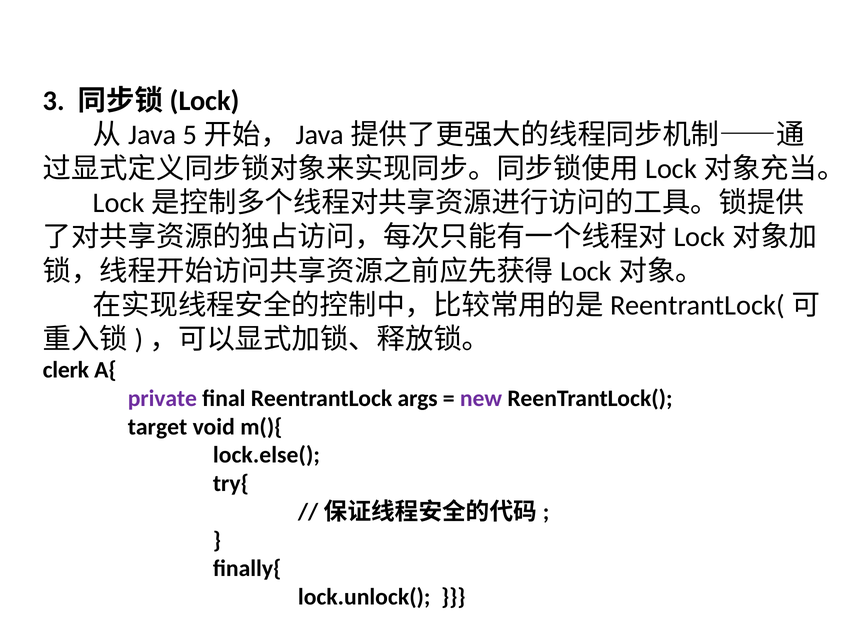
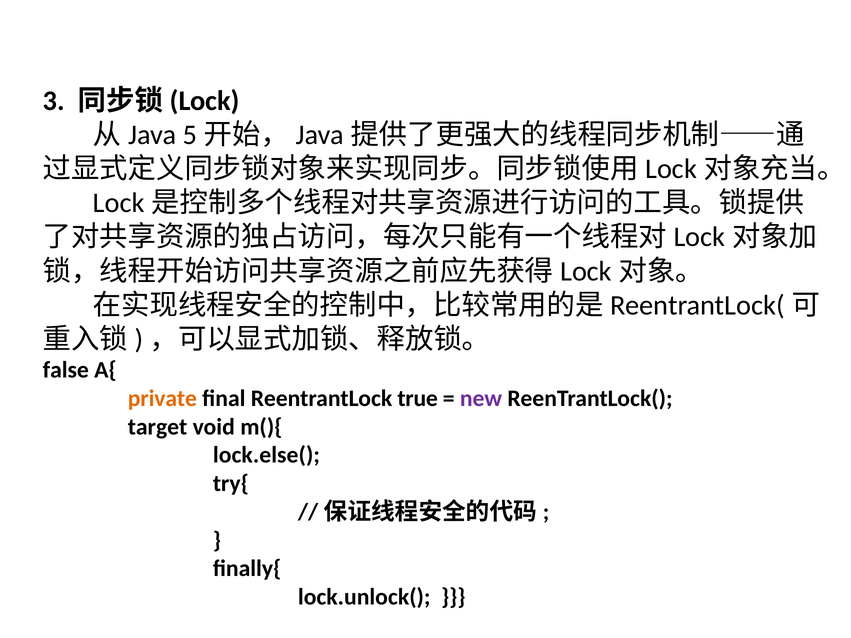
clerk: clerk -> false
private colour: purple -> orange
args: args -> true
